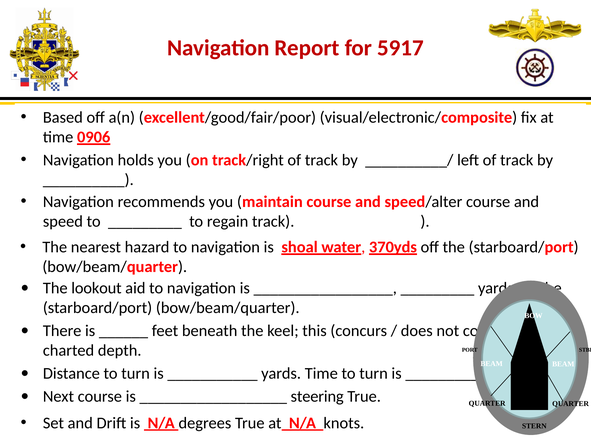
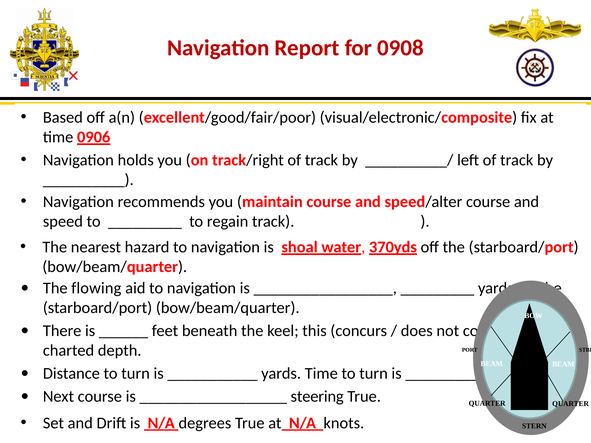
5917: 5917 -> 0908
lookout: lookout -> flowing
